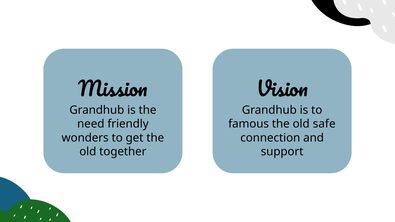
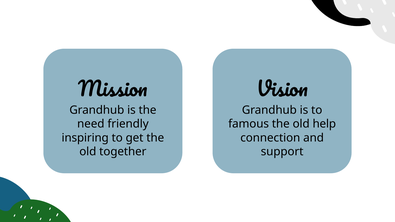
safe: safe -> help
wonders: wonders -> inspiring
